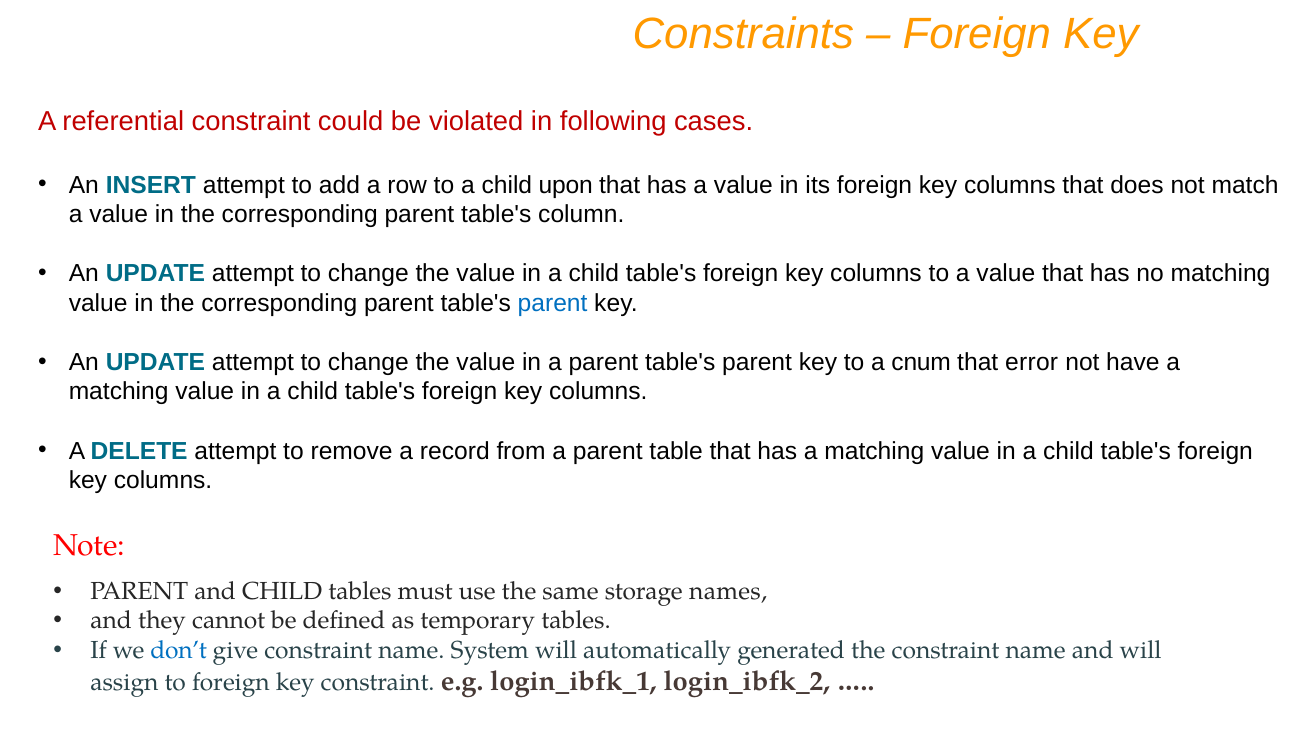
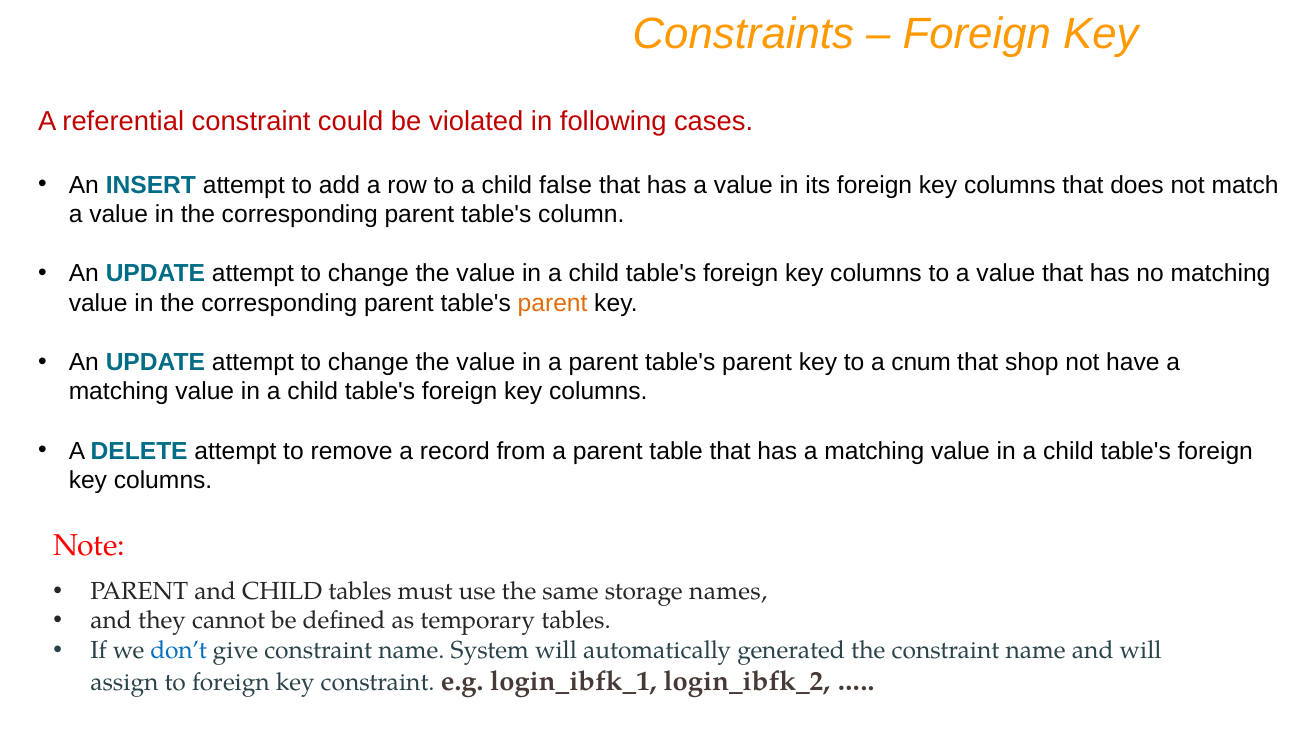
upon: upon -> false
parent at (553, 303) colour: blue -> orange
error: error -> shop
